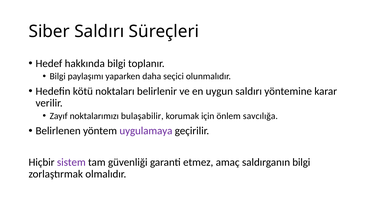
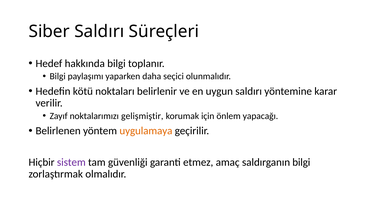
bulaşabilir: bulaşabilir -> gelişmiştir
savcılığa: savcılığa -> yapacağı
uygulamaya colour: purple -> orange
